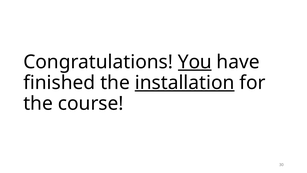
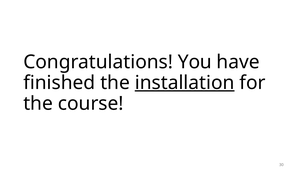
You underline: present -> none
